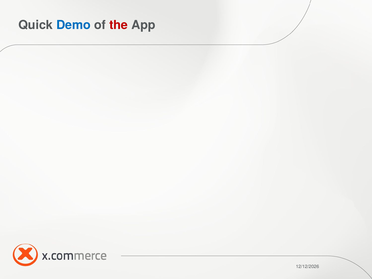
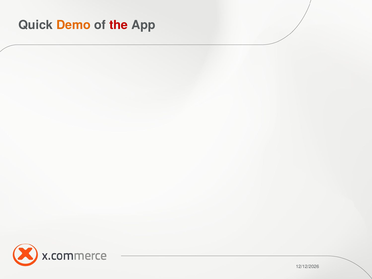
Demo colour: blue -> orange
